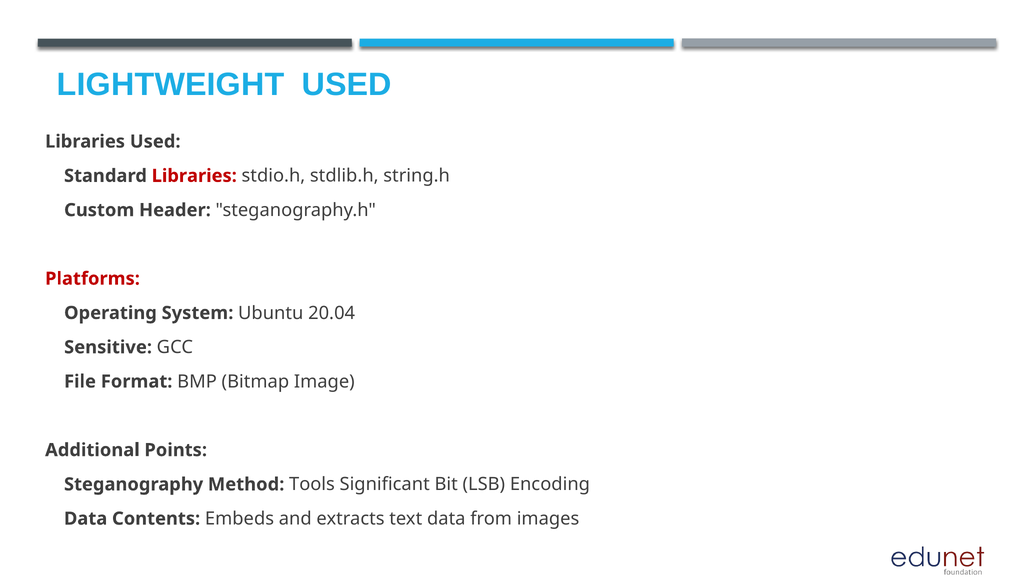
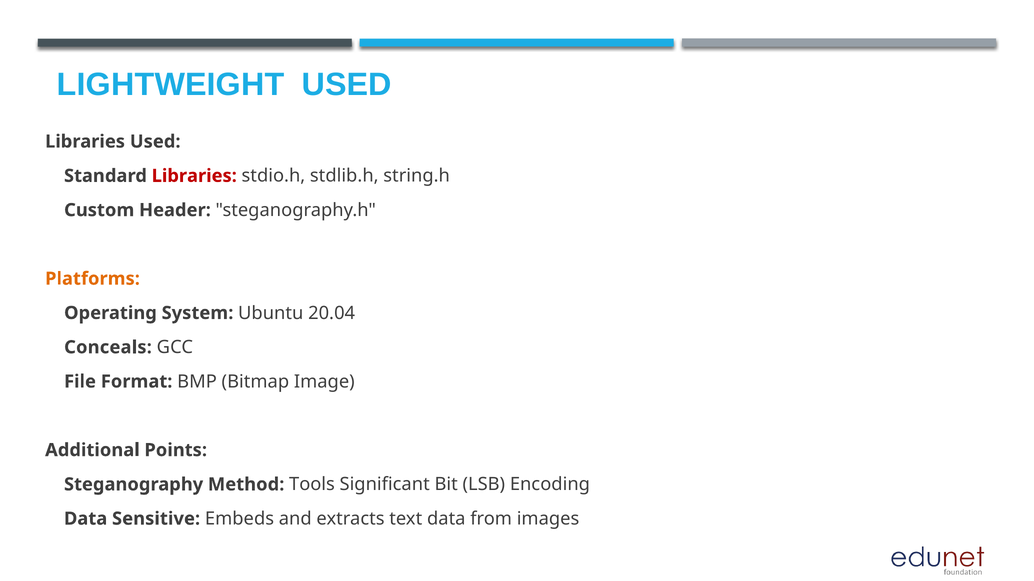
Platforms colour: red -> orange
Sensitive: Sensitive -> Conceals
Contents: Contents -> Sensitive
